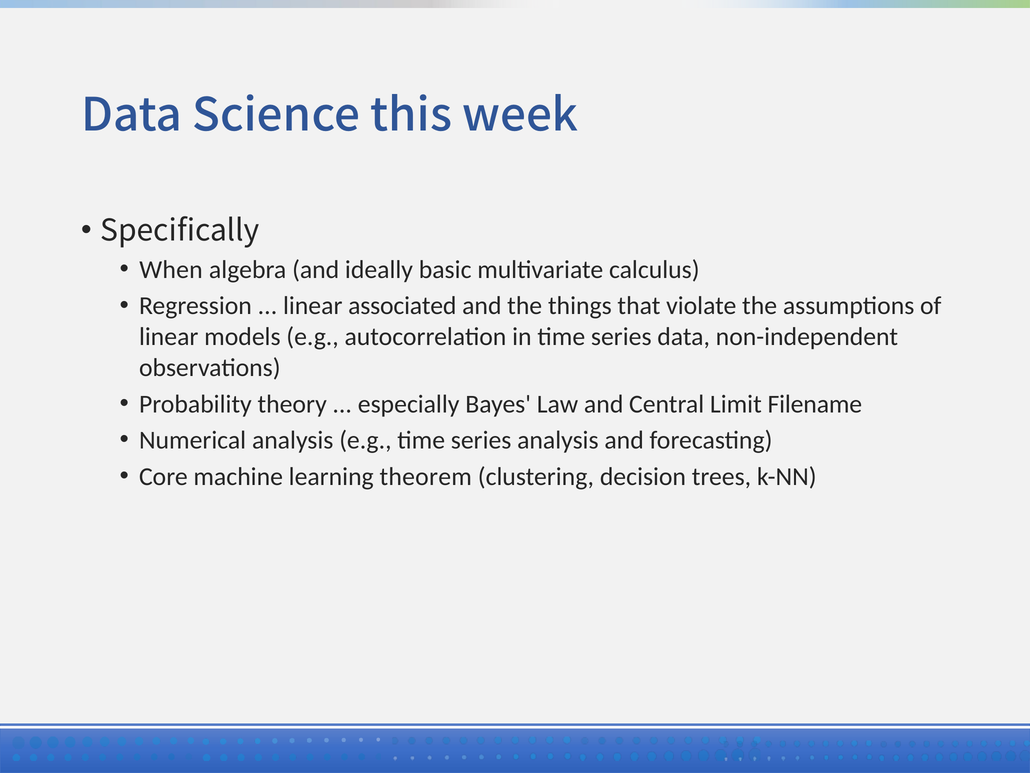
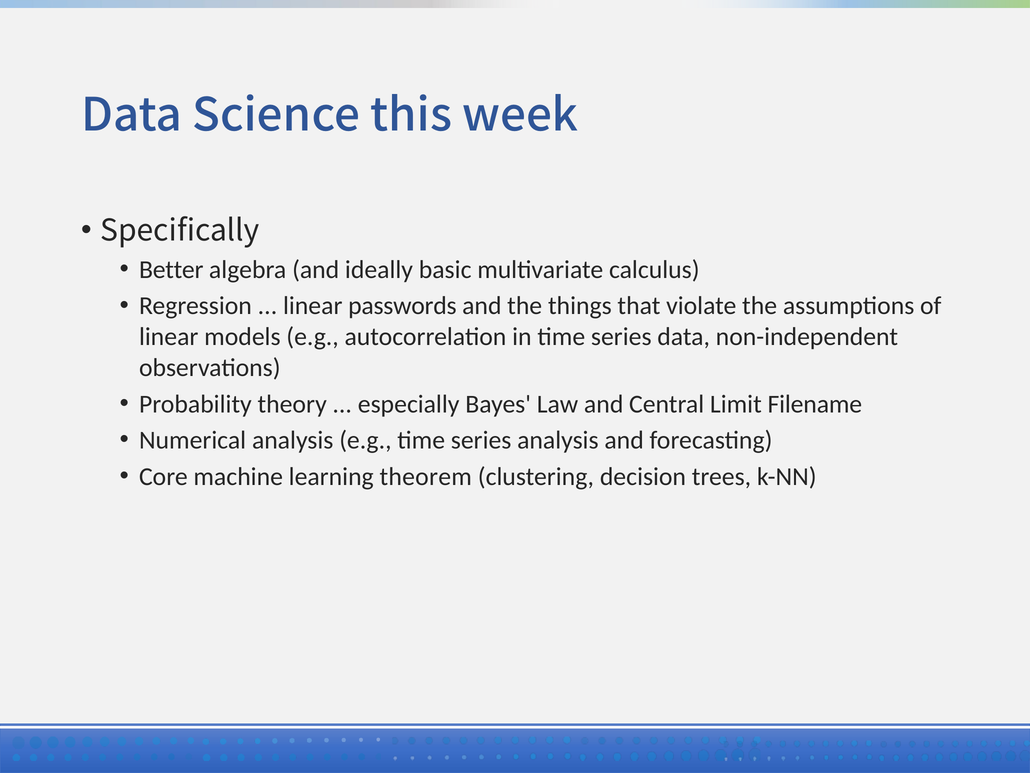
When: When -> Better
associated: associated -> passwords
